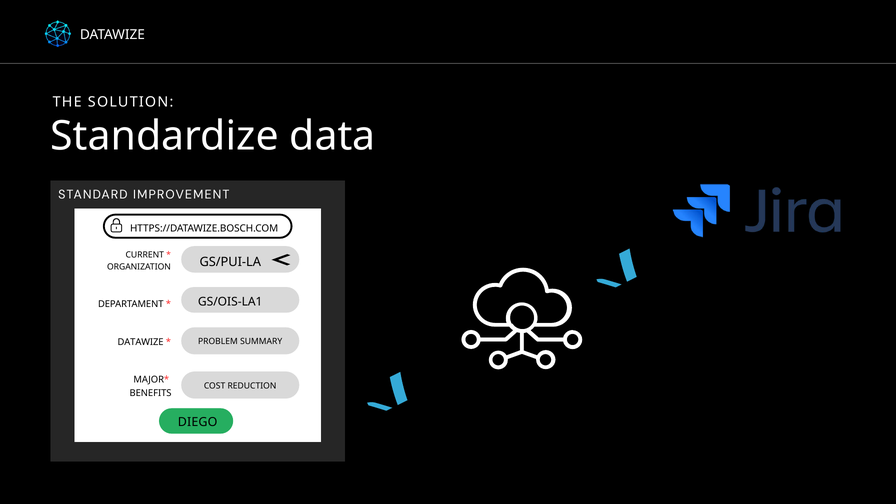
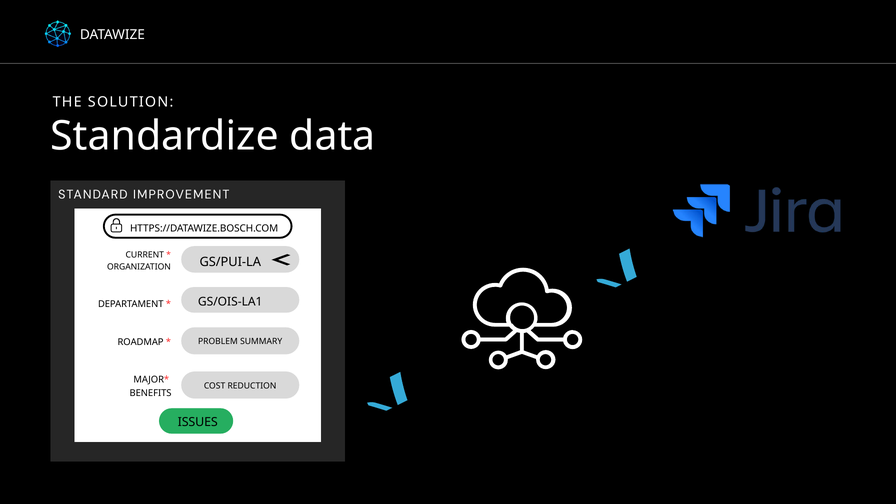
DATAWIZE at (141, 342): DATAWIZE -> ROADMAP
DIEGO: DIEGO -> ISSUES
